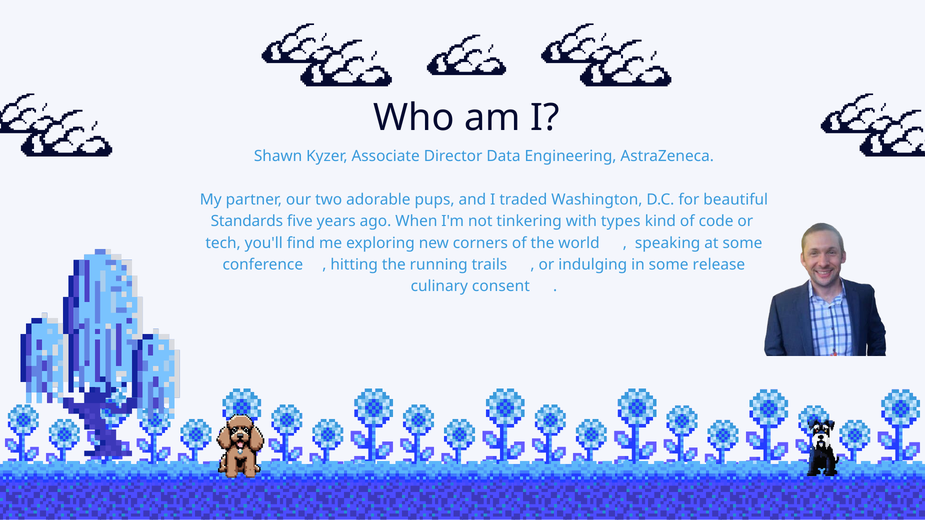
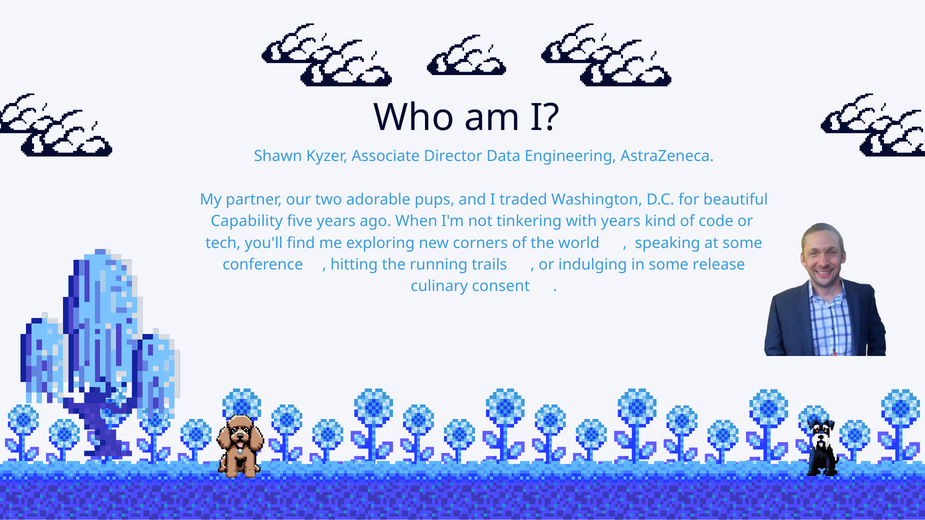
Standards: Standards -> Capability
with types: types -> years
